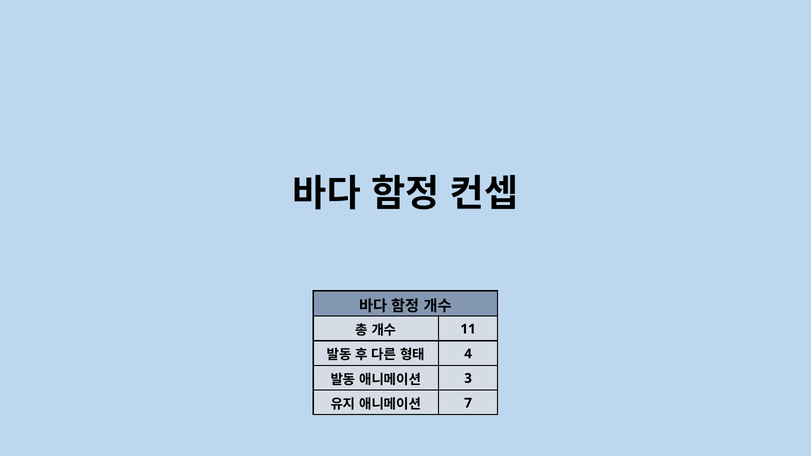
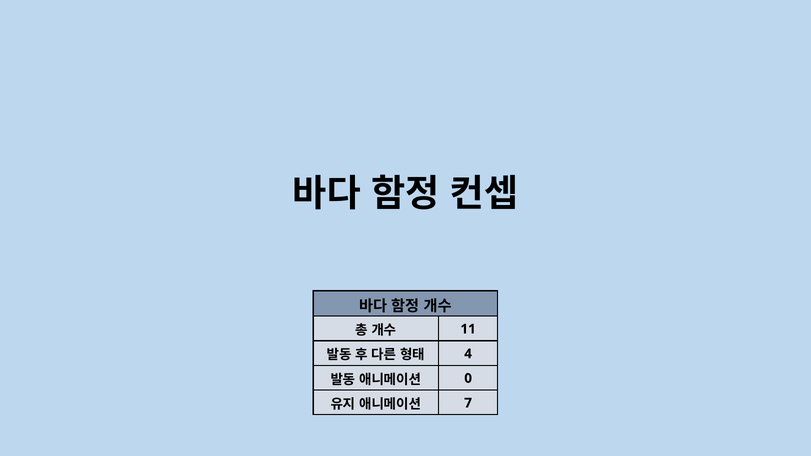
3: 3 -> 0
